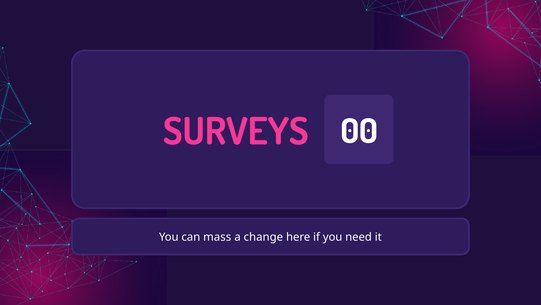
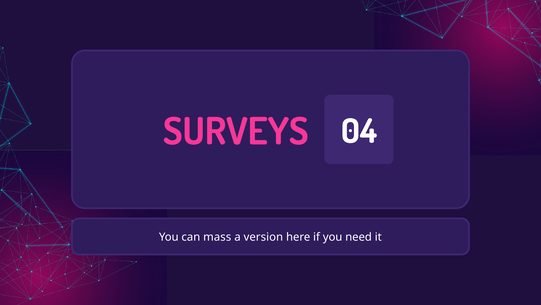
00: 00 -> 04
change: change -> version
